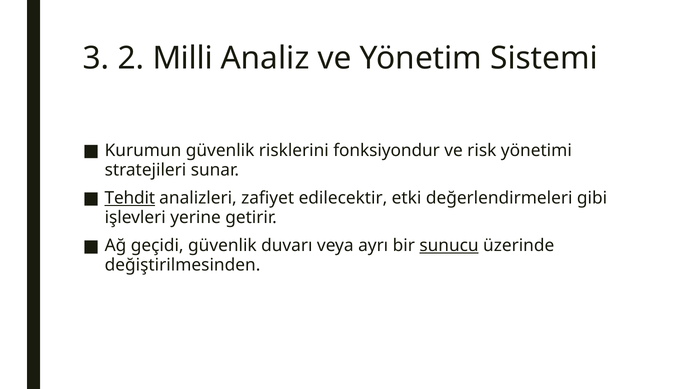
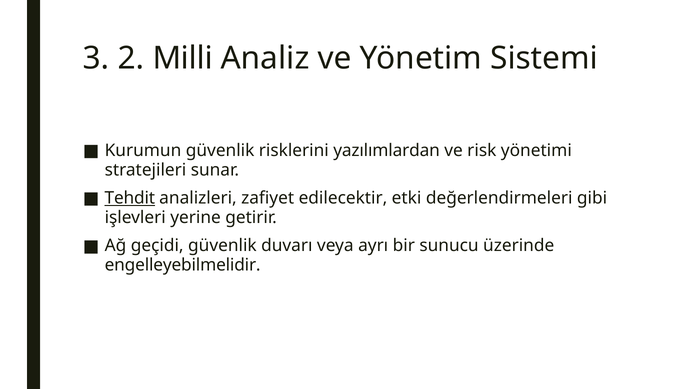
fonksiyondur: fonksiyondur -> yazılımlardan
sunucu underline: present -> none
değiştirilmesinden: değiştirilmesinden -> engelleyebilmelidir
